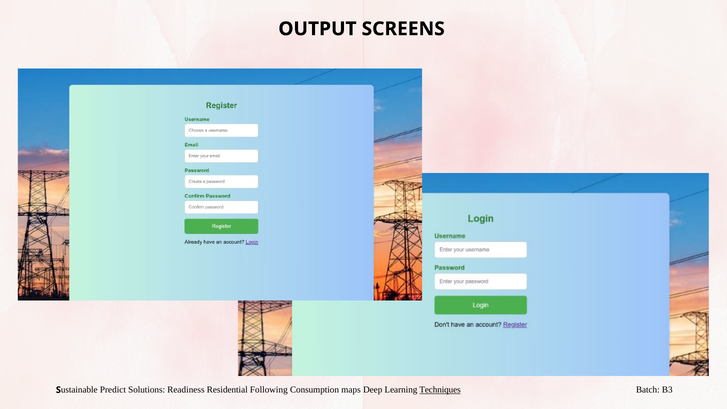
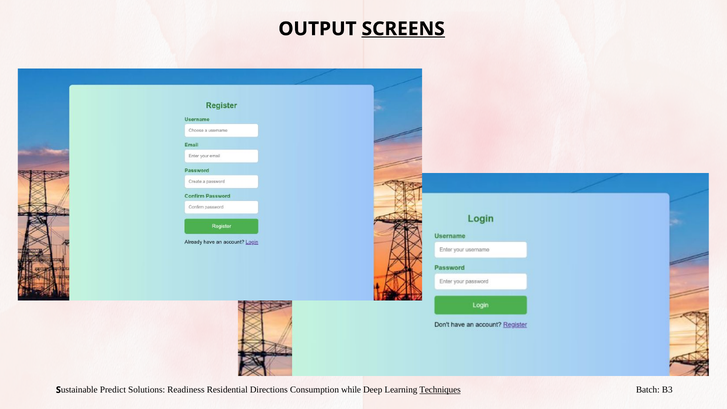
SCREENS underline: none -> present
Following: Following -> Directions
maps: maps -> while
